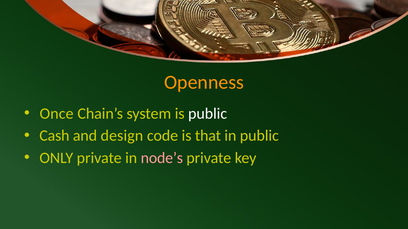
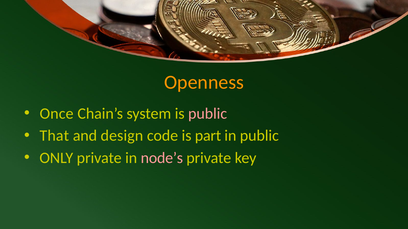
public at (208, 114) colour: white -> pink
Cash: Cash -> That
that: that -> part
